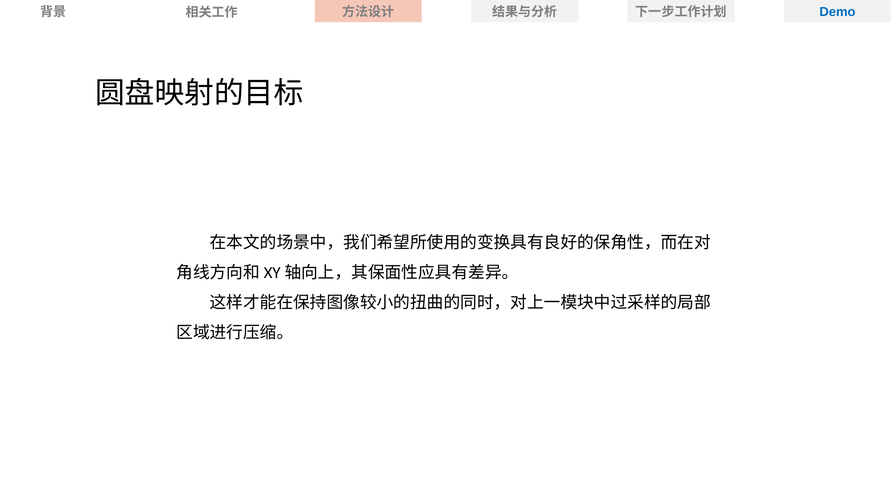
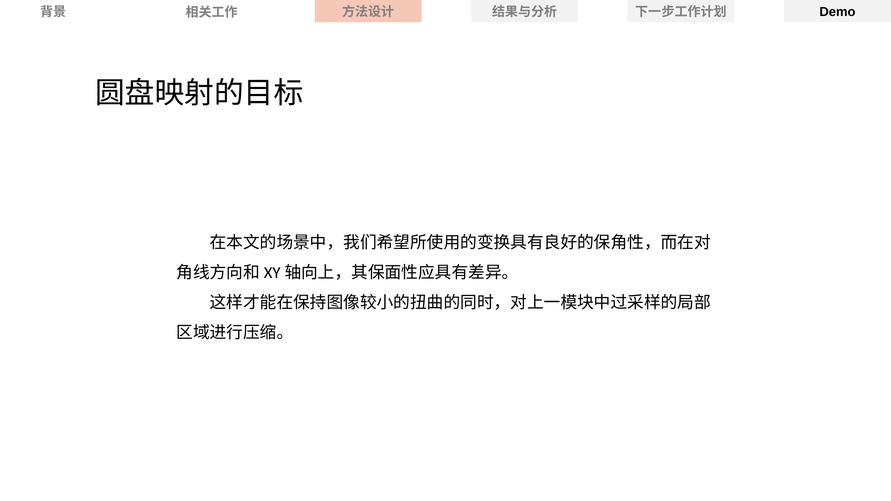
Demo colour: blue -> black
